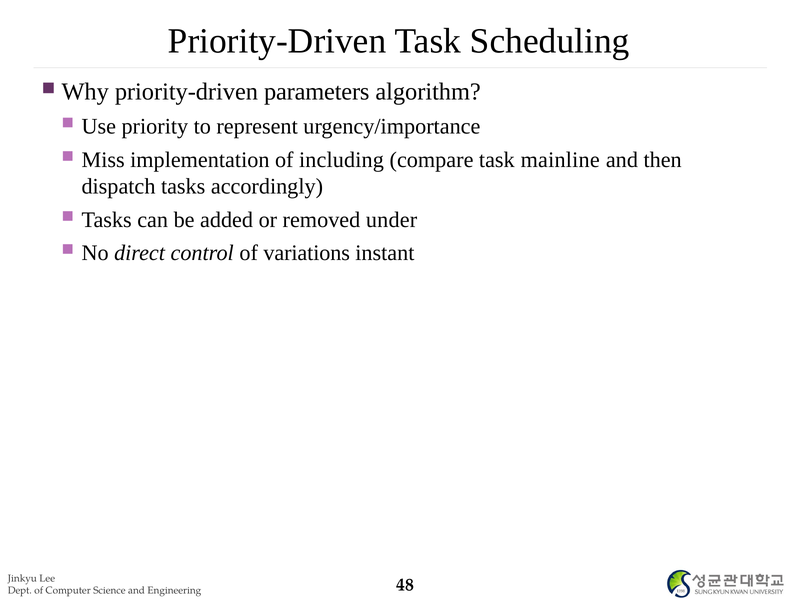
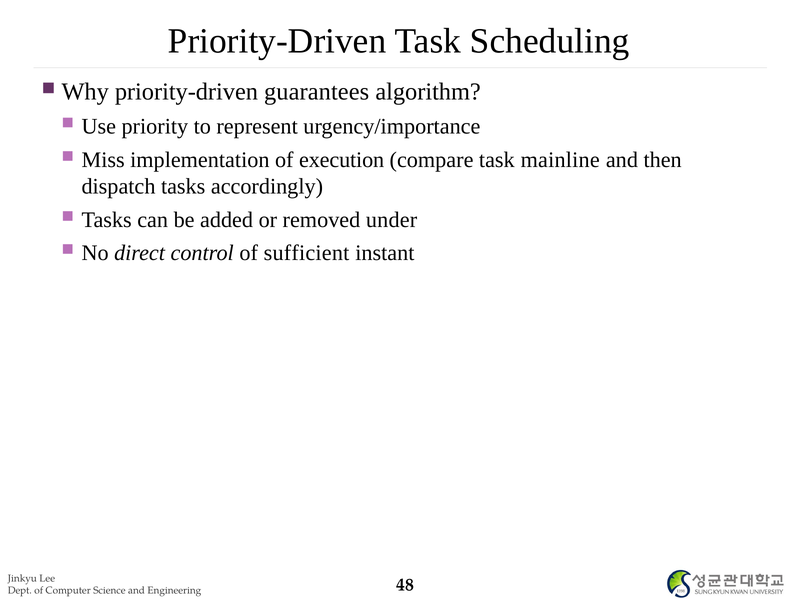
parameters: parameters -> guarantees
including: including -> execution
variations: variations -> sufficient
